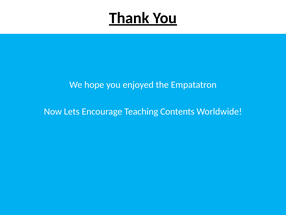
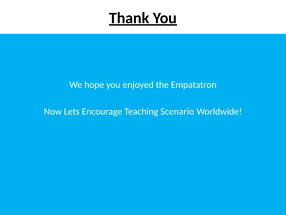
Contents: Contents -> Scenario
